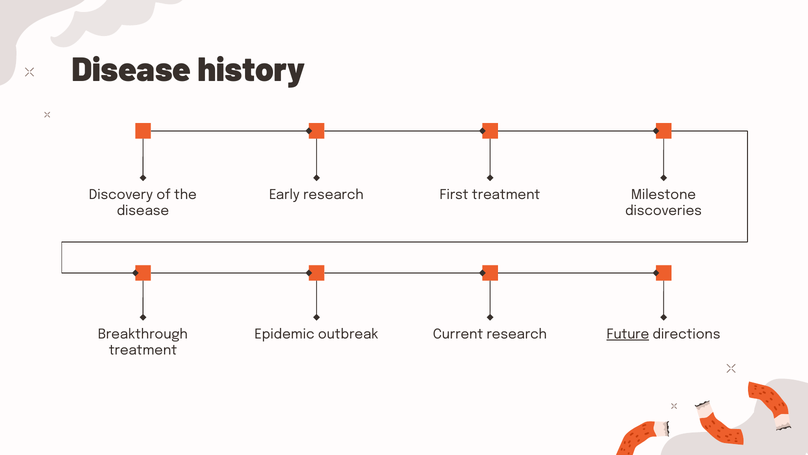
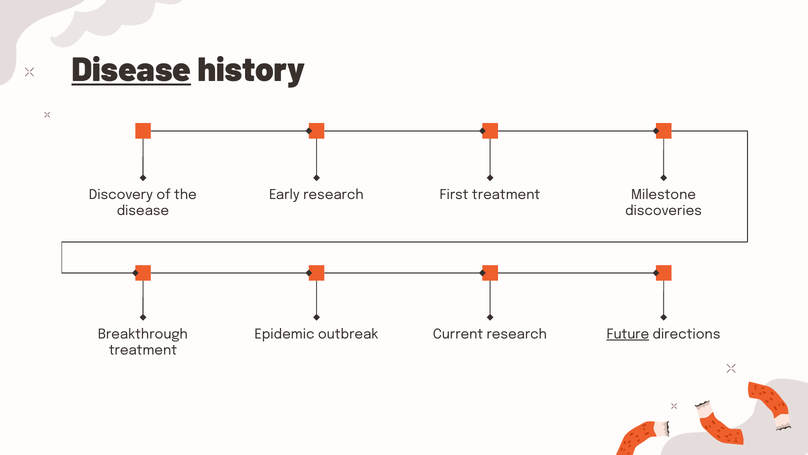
Disease at (131, 70) underline: none -> present
